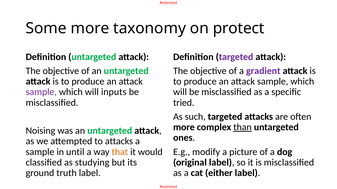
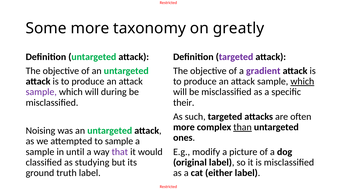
protect: protect -> greatly
which at (302, 82) underline: none -> present
inputs: inputs -> during
tried: tried -> their
to attacks: attacks -> sample
that colour: orange -> purple
